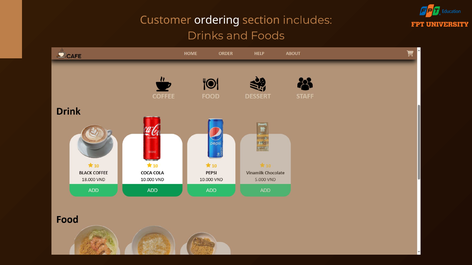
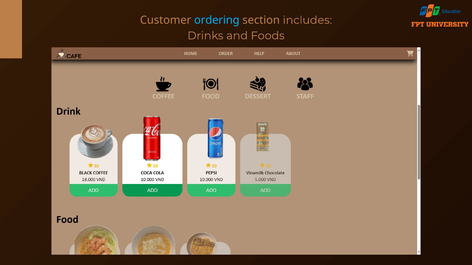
ordering colour: white -> light blue
